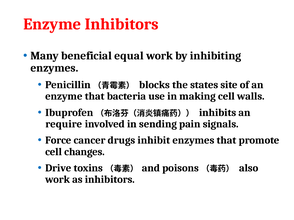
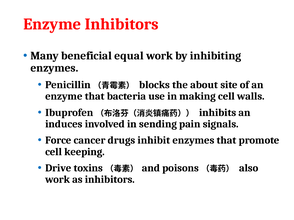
states: states -> about
require: require -> induces
changes: changes -> keeping
